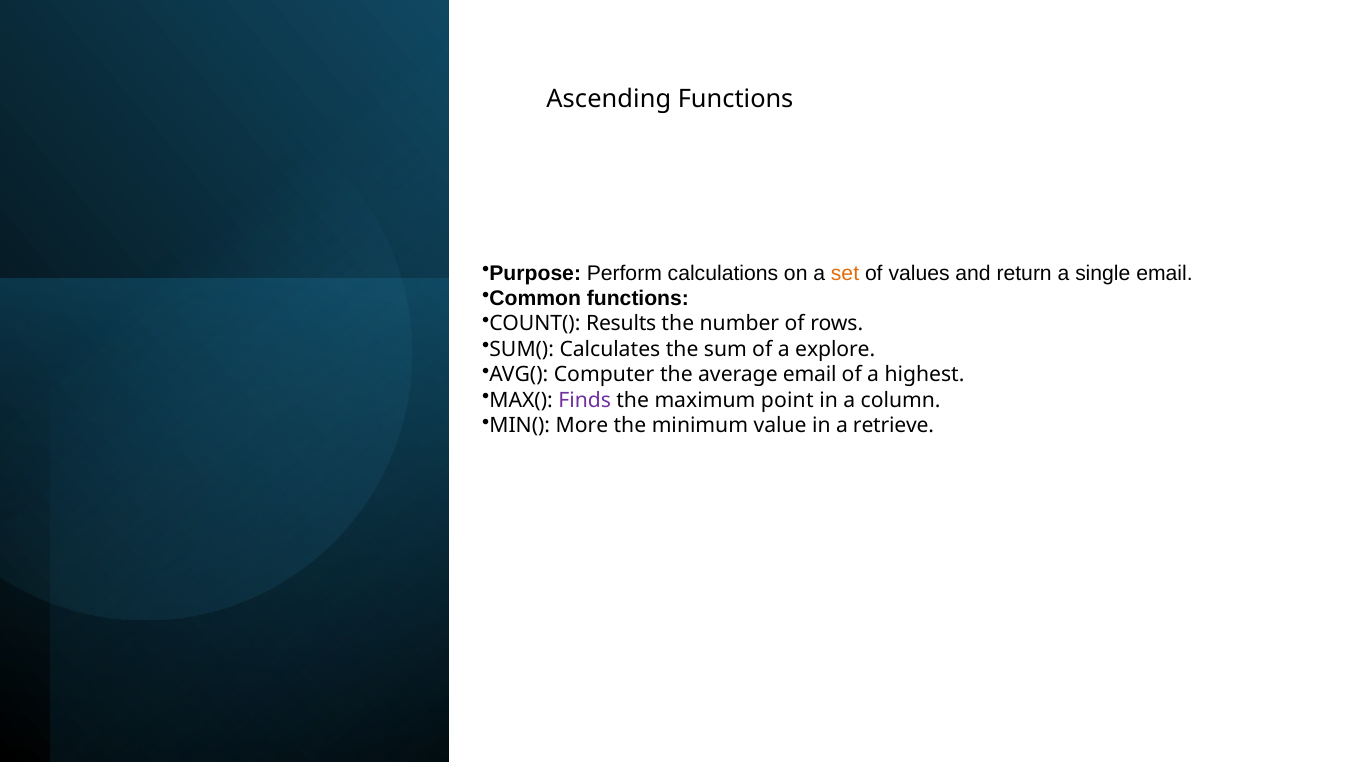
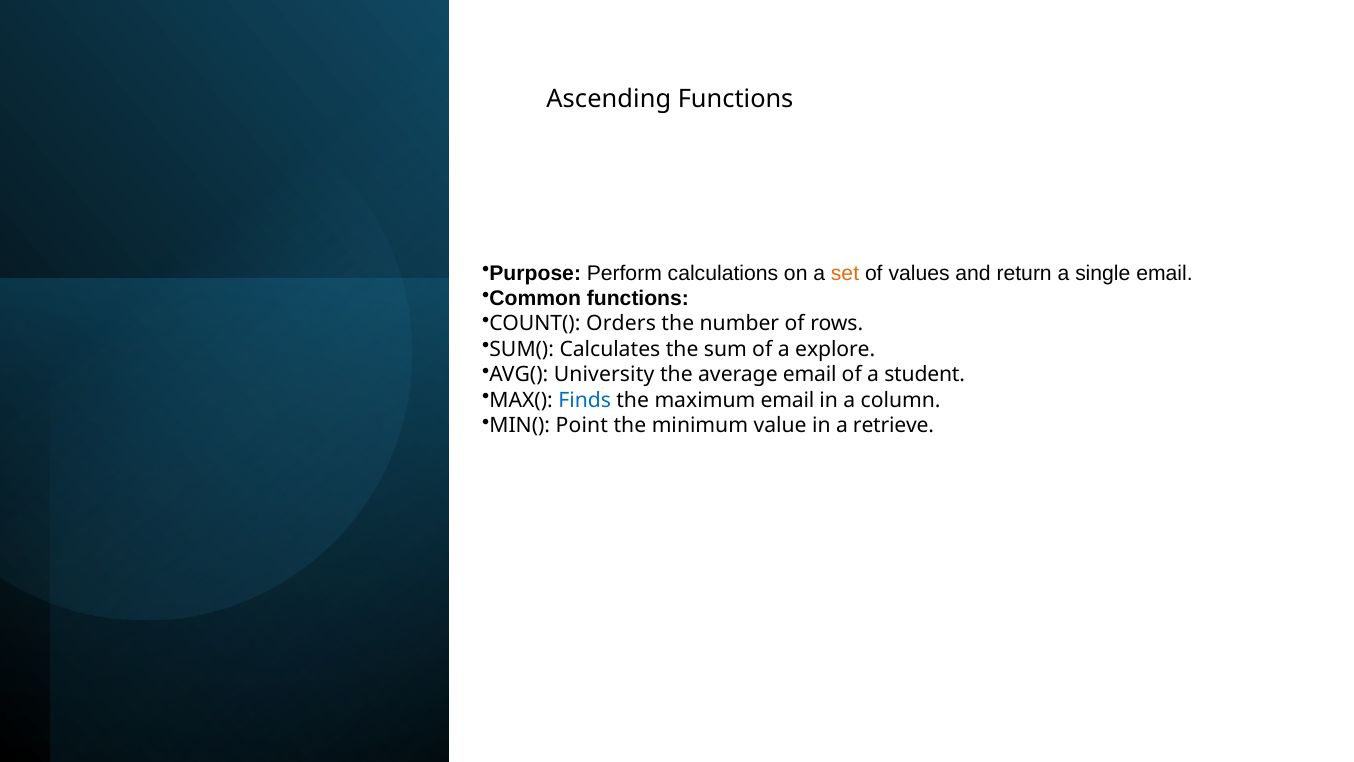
Results: Results -> Orders
Computer: Computer -> University
highest: highest -> student
Finds colour: purple -> blue
maximum point: point -> email
More: More -> Point
